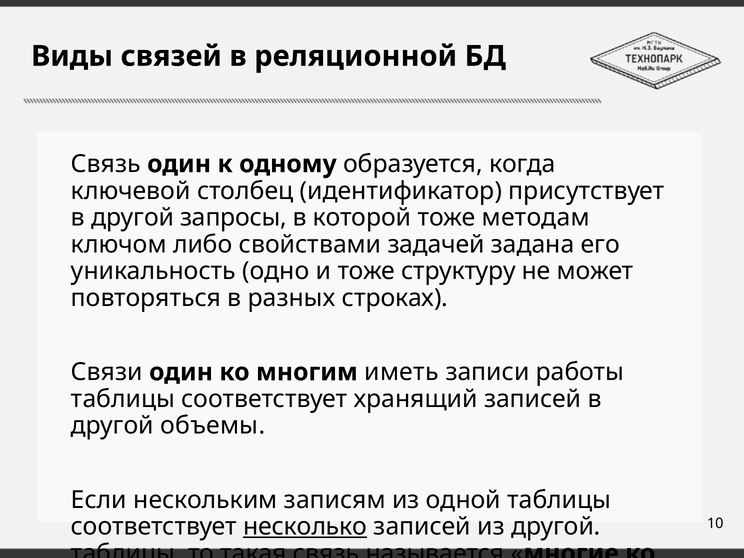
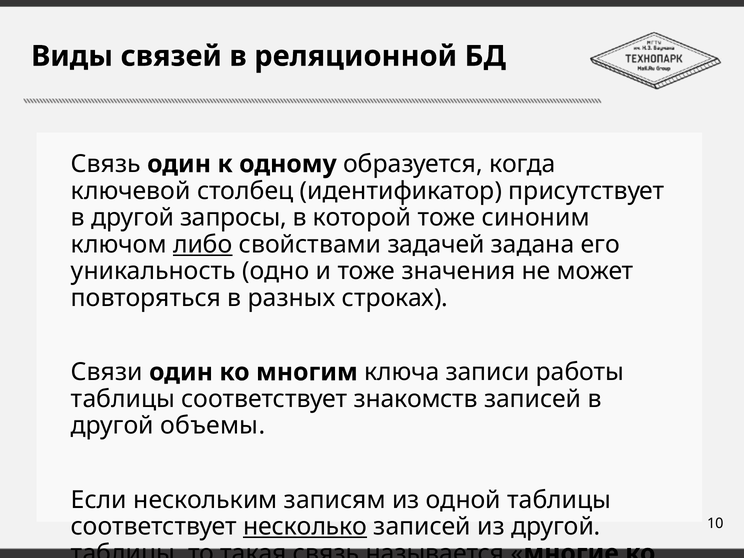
методам: методам -> синоним
либо underline: none -> present
структуру: структуру -> значения
иметь: иметь -> ключа
хранящий: хранящий -> знакомств
